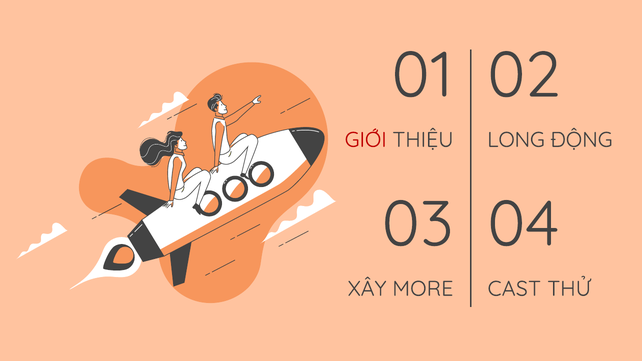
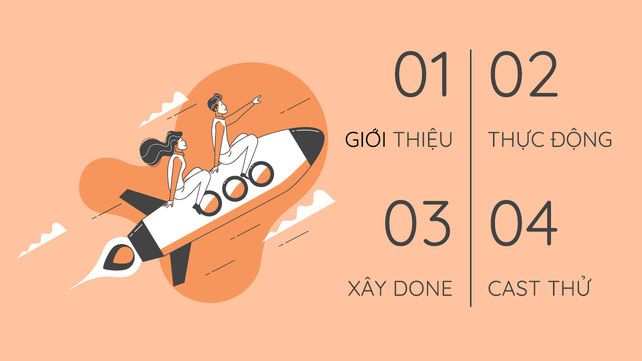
GIỚI colour: red -> black
LONG: LONG -> THỰC
MORE: MORE -> DONE
